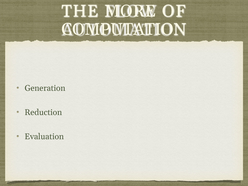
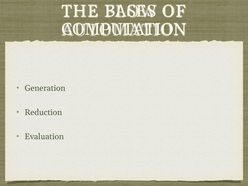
MORE: MORE -> BASES
